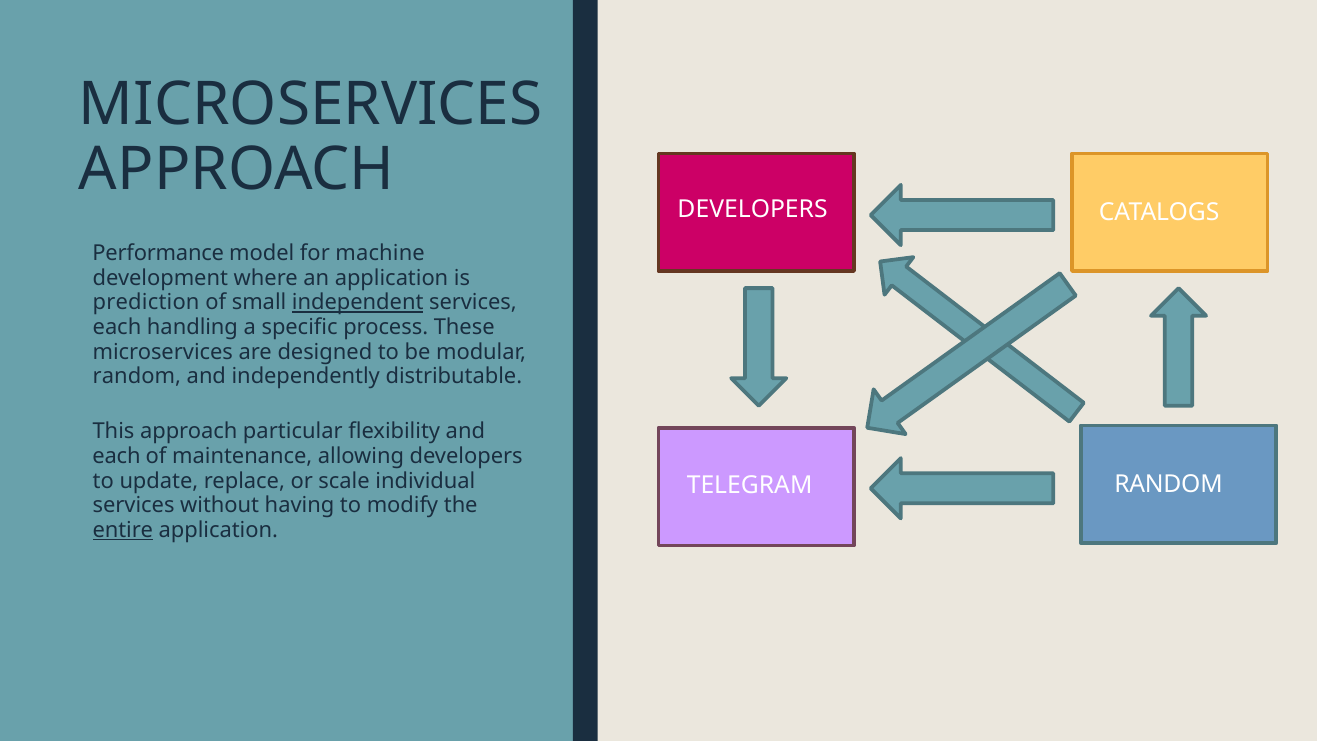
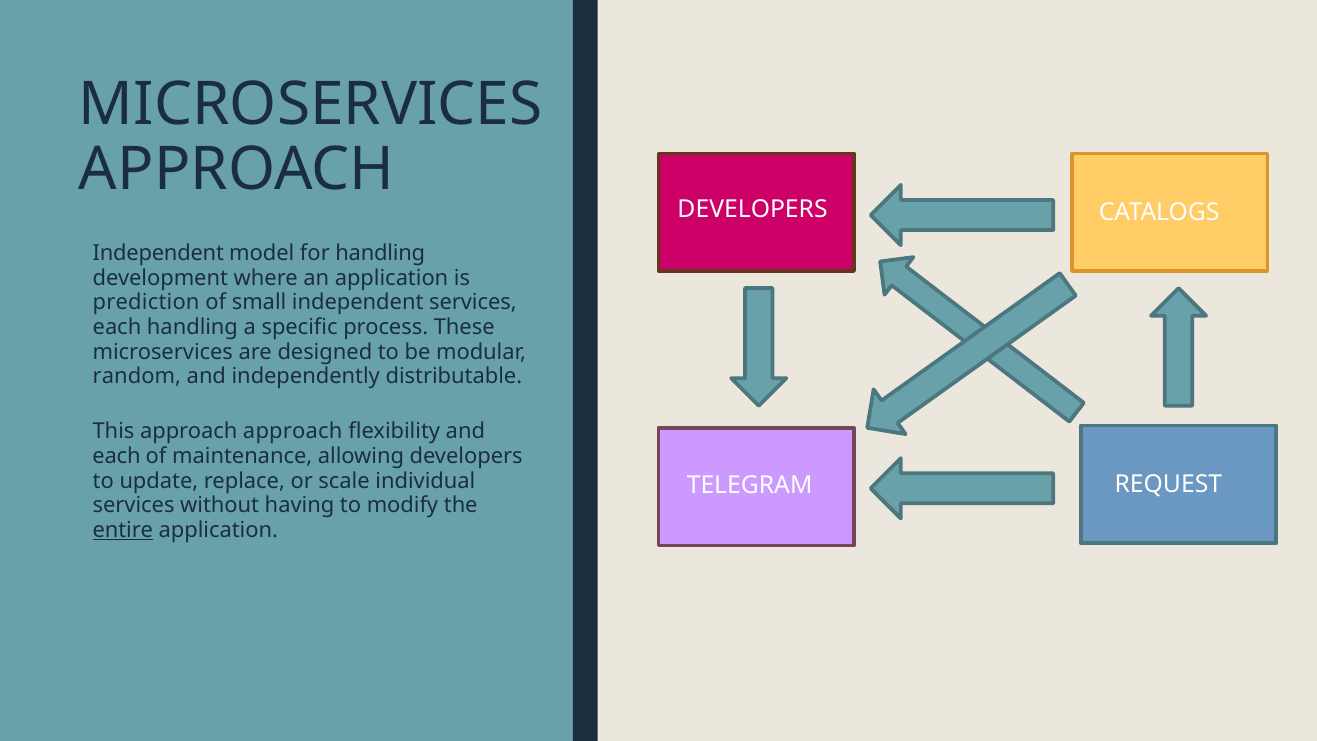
Performance at (158, 253): Performance -> Independent
for machine: machine -> handling
independent at (358, 302) underline: present -> none
approach particular: particular -> approach
RANDOM at (1168, 484): RANDOM -> REQUEST
